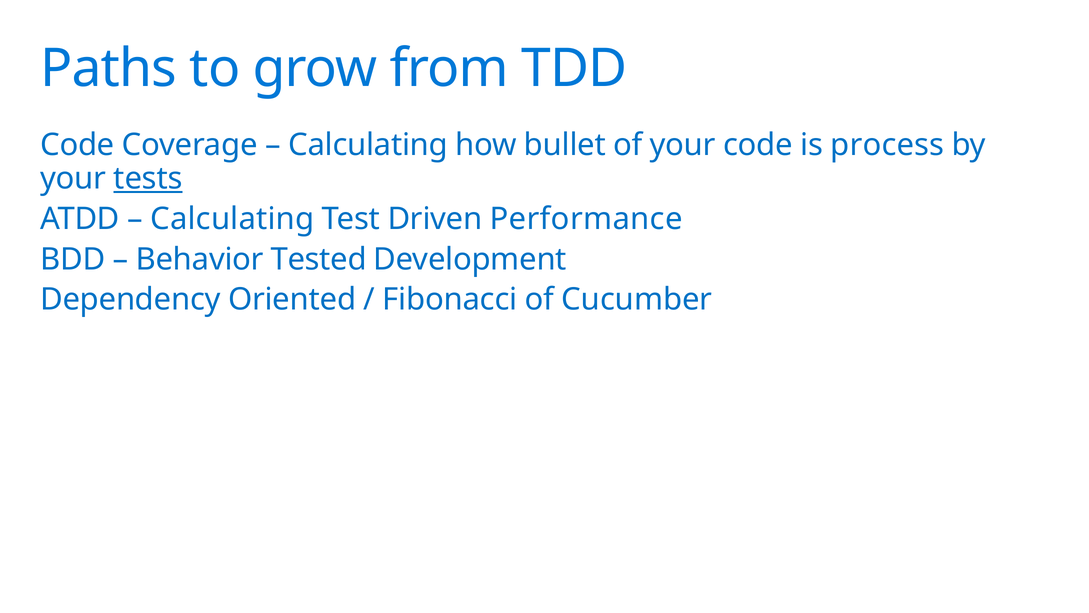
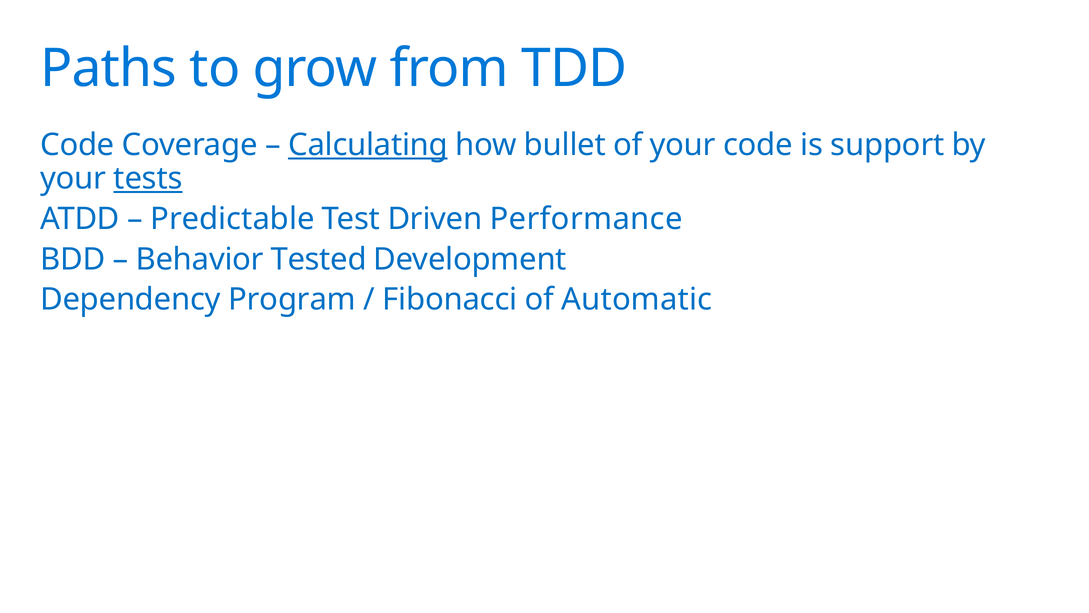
Calculating at (368, 145) underline: none -> present
process: process -> support
Calculating at (232, 219): Calculating -> Predictable
Oriented: Oriented -> Program
Cucumber: Cucumber -> Automatic
